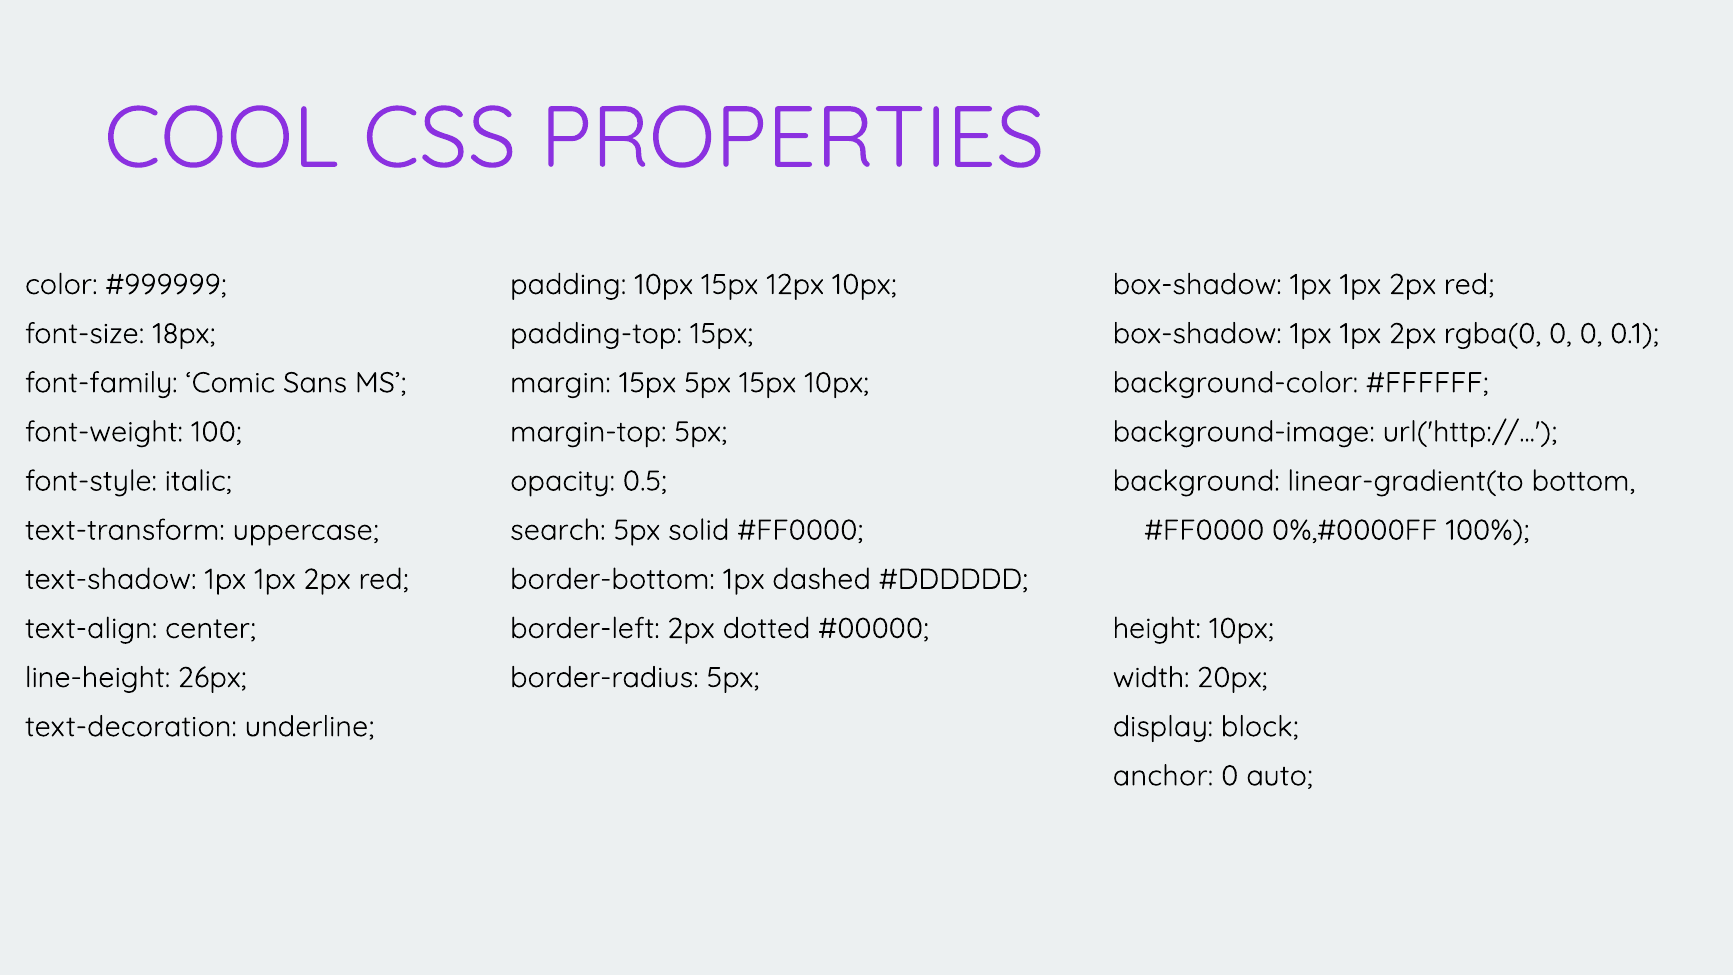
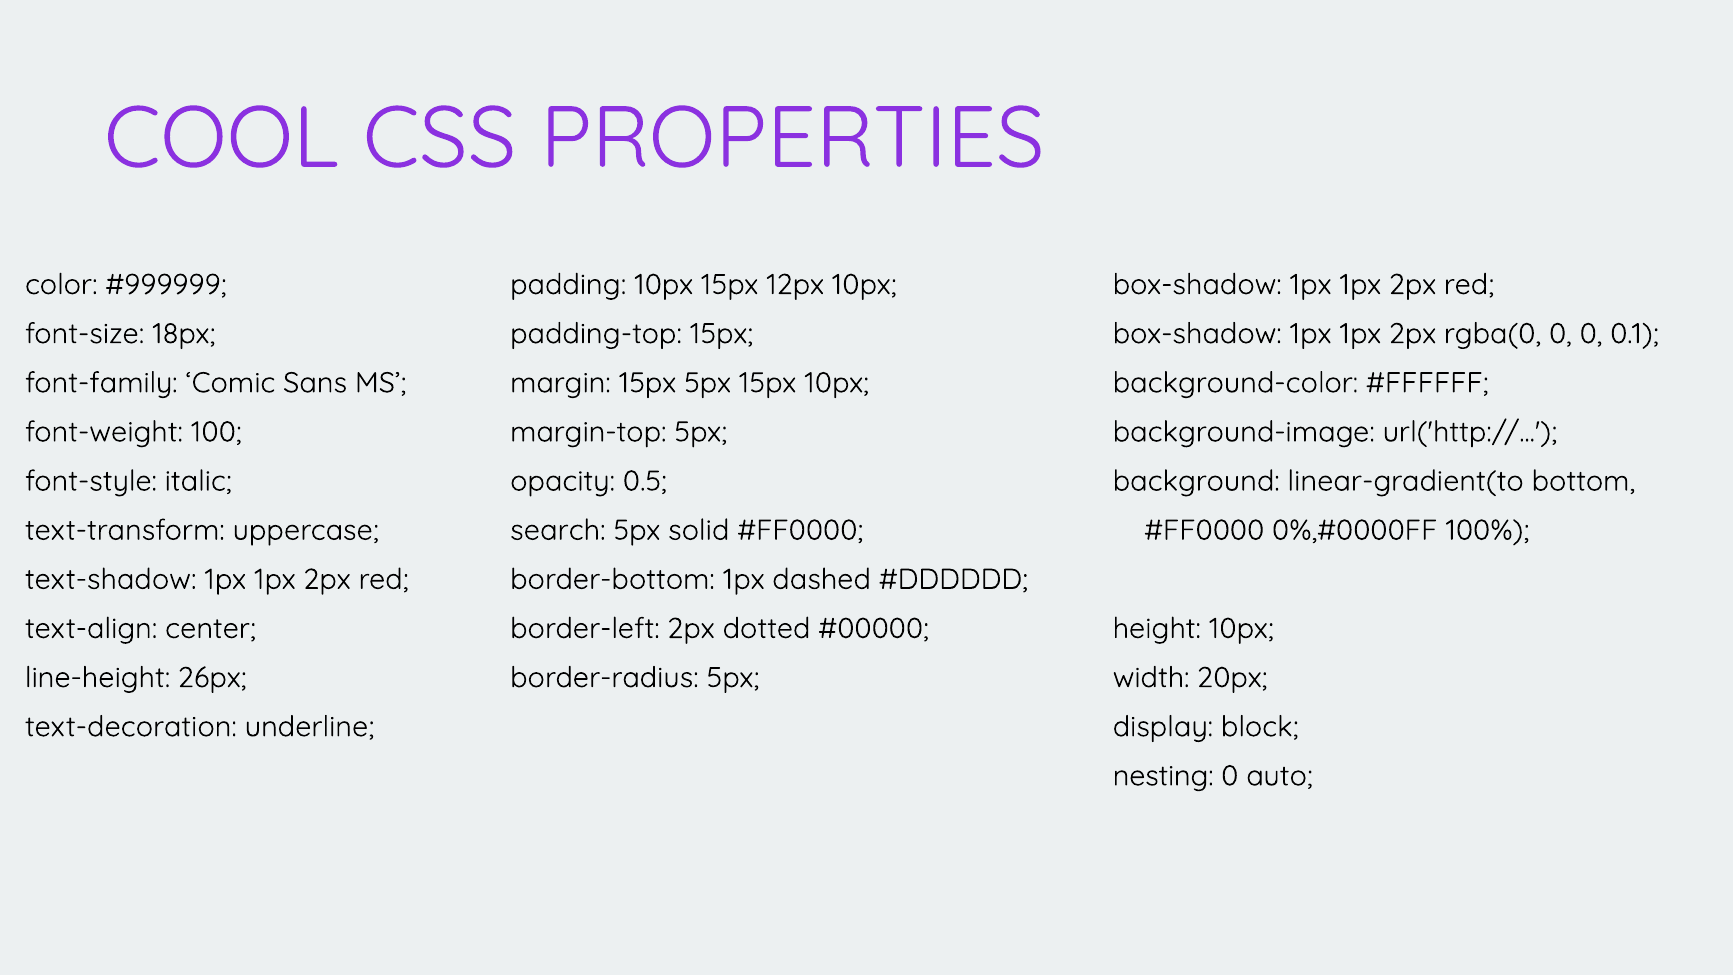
anchor: anchor -> nesting
